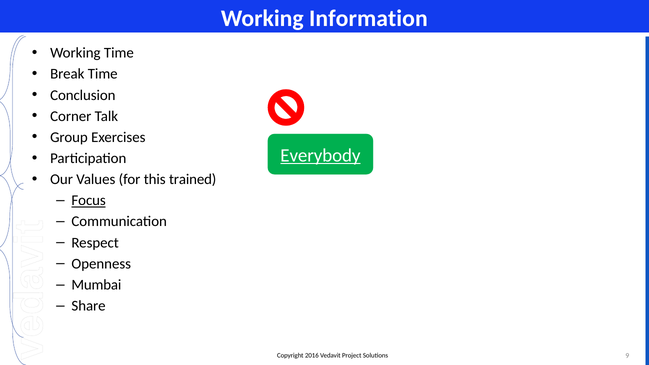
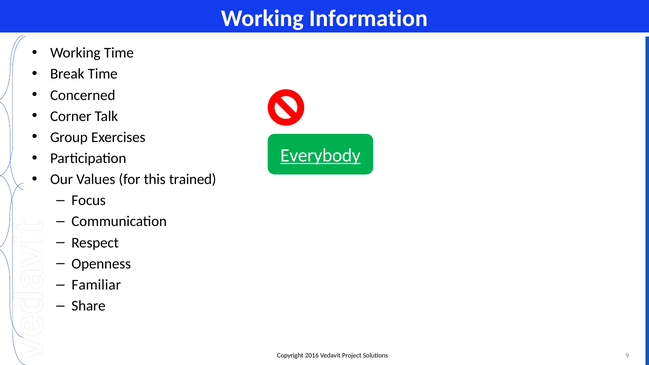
Conclusion: Conclusion -> Concerned
Focus underline: present -> none
Mumbai: Mumbai -> Familiar
